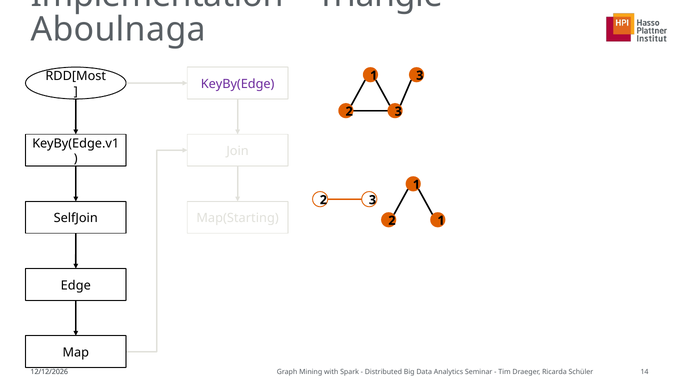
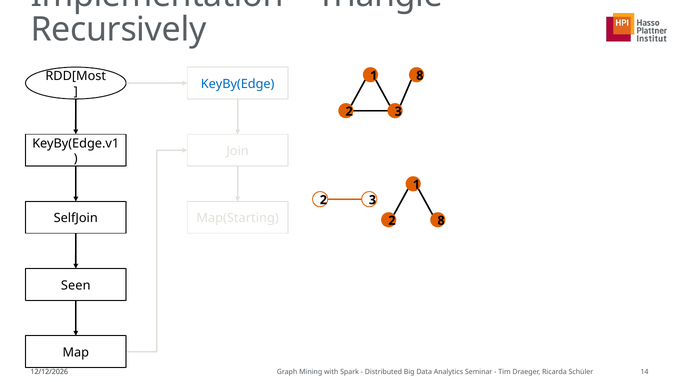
Aboulnaga: Aboulnaga -> Recursively
1 3: 3 -> 8
KeyBy(Edge colour: purple -> blue
2 1: 1 -> 8
Edge: Edge -> Seen
